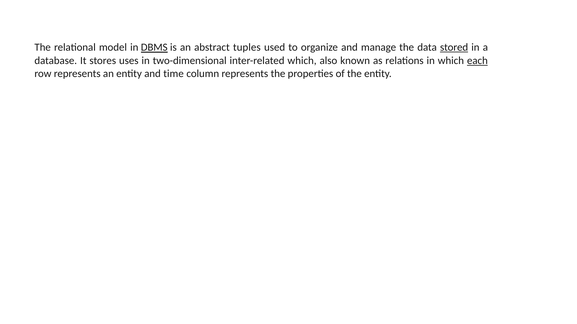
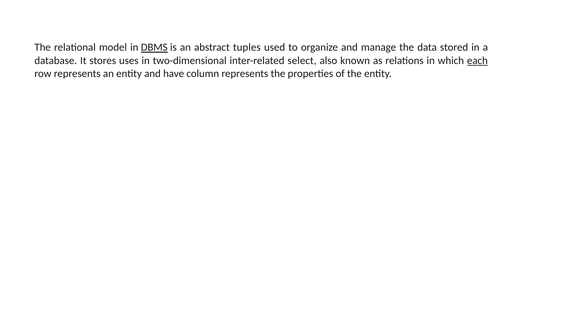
stored underline: present -> none
inter-related which: which -> select
time: time -> have
